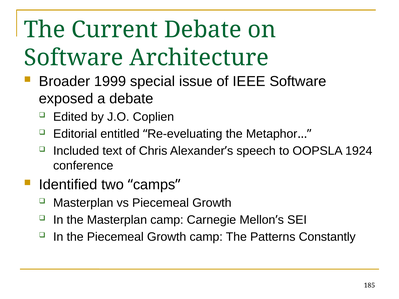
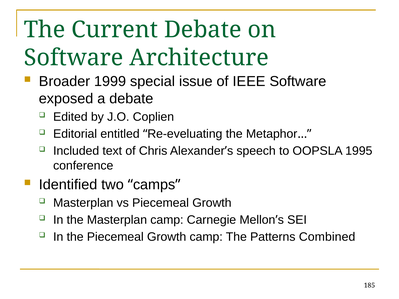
1924: 1924 -> 1995
Constantly: Constantly -> Combined
